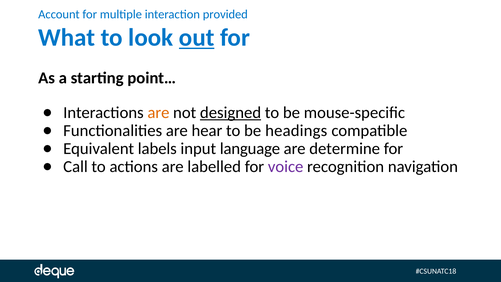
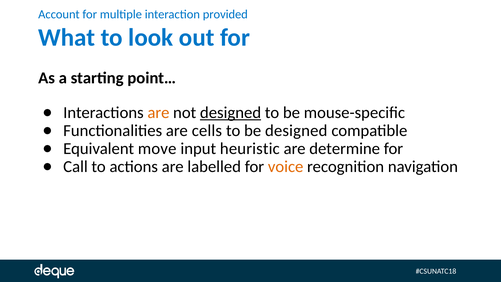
out underline: present -> none
hear: hear -> cells
be headings: headings -> designed
labels: labels -> move
language: language -> heuristic
voice colour: purple -> orange
